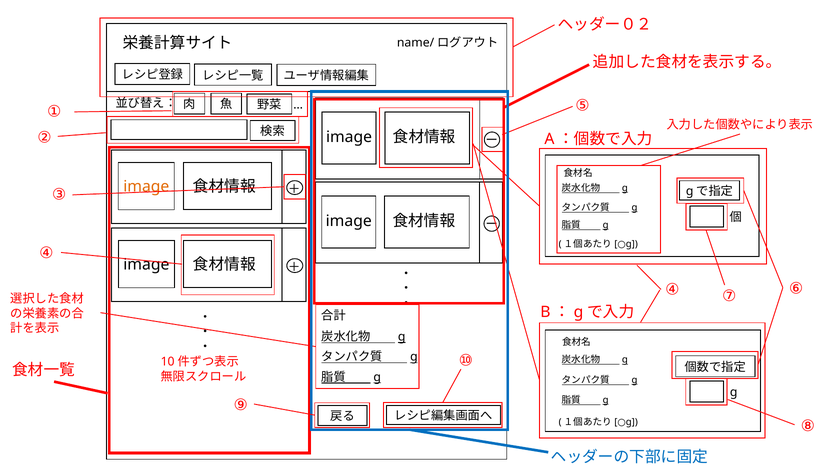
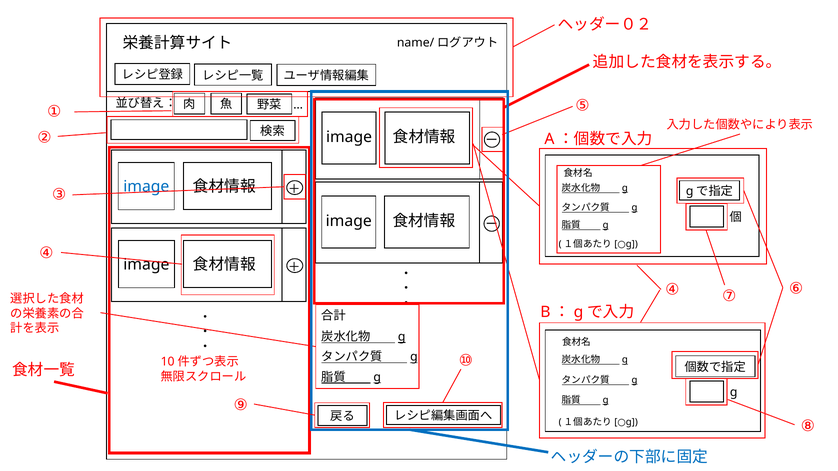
image at (146, 187) colour: orange -> blue
